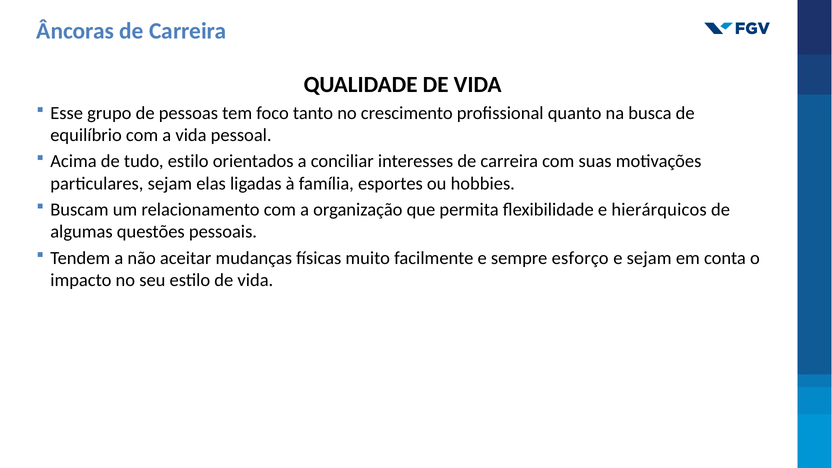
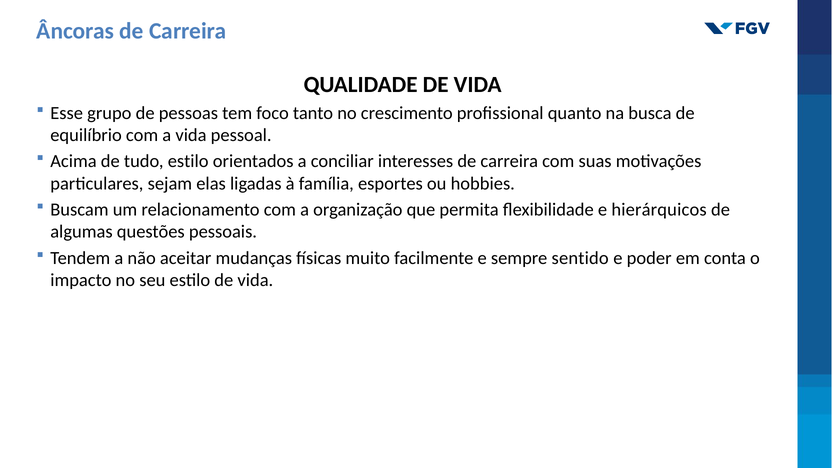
esforço: esforço -> sentido
e sejam: sejam -> poder
